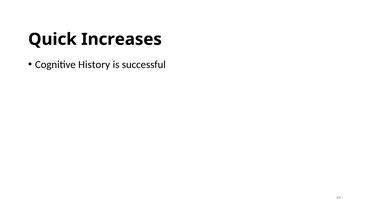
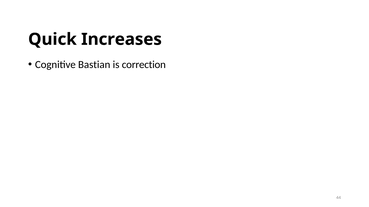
History: History -> Bastian
successful: successful -> correction
